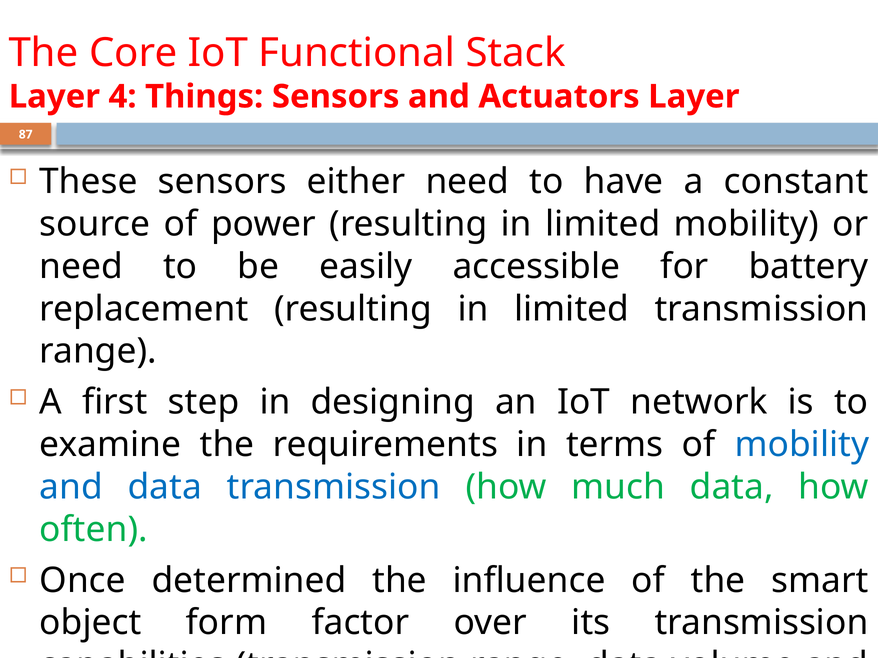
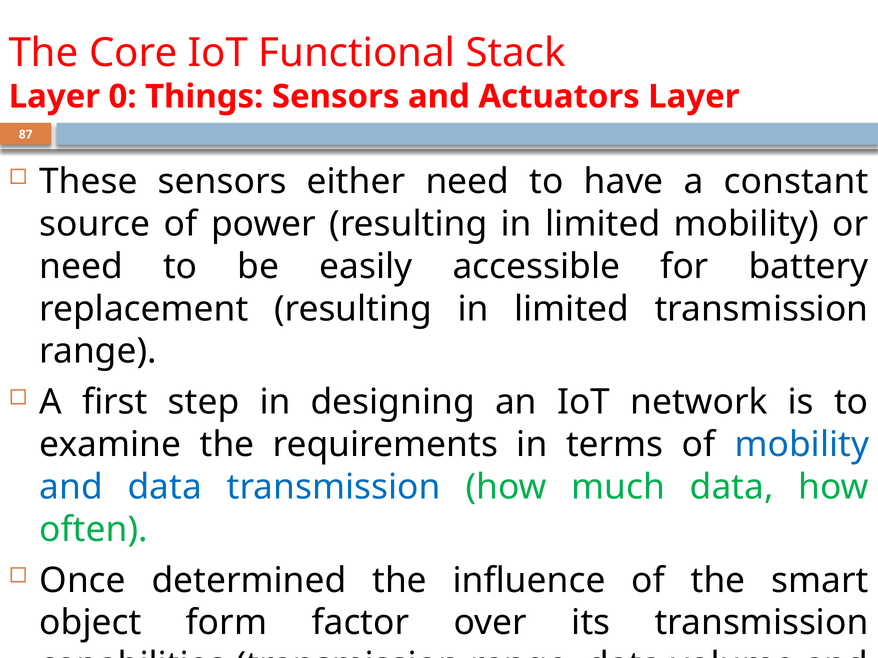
4: 4 -> 0
